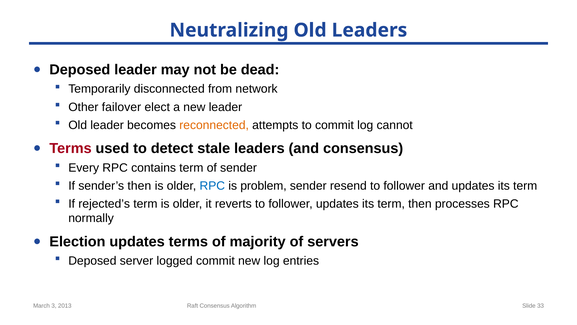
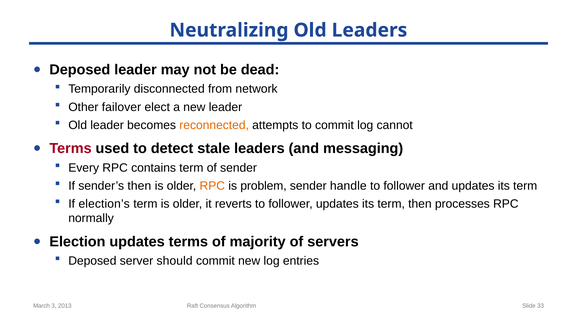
and consensus: consensus -> messaging
RPC at (212, 186) colour: blue -> orange
resend: resend -> handle
rejected’s: rejected’s -> election’s
logged: logged -> should
